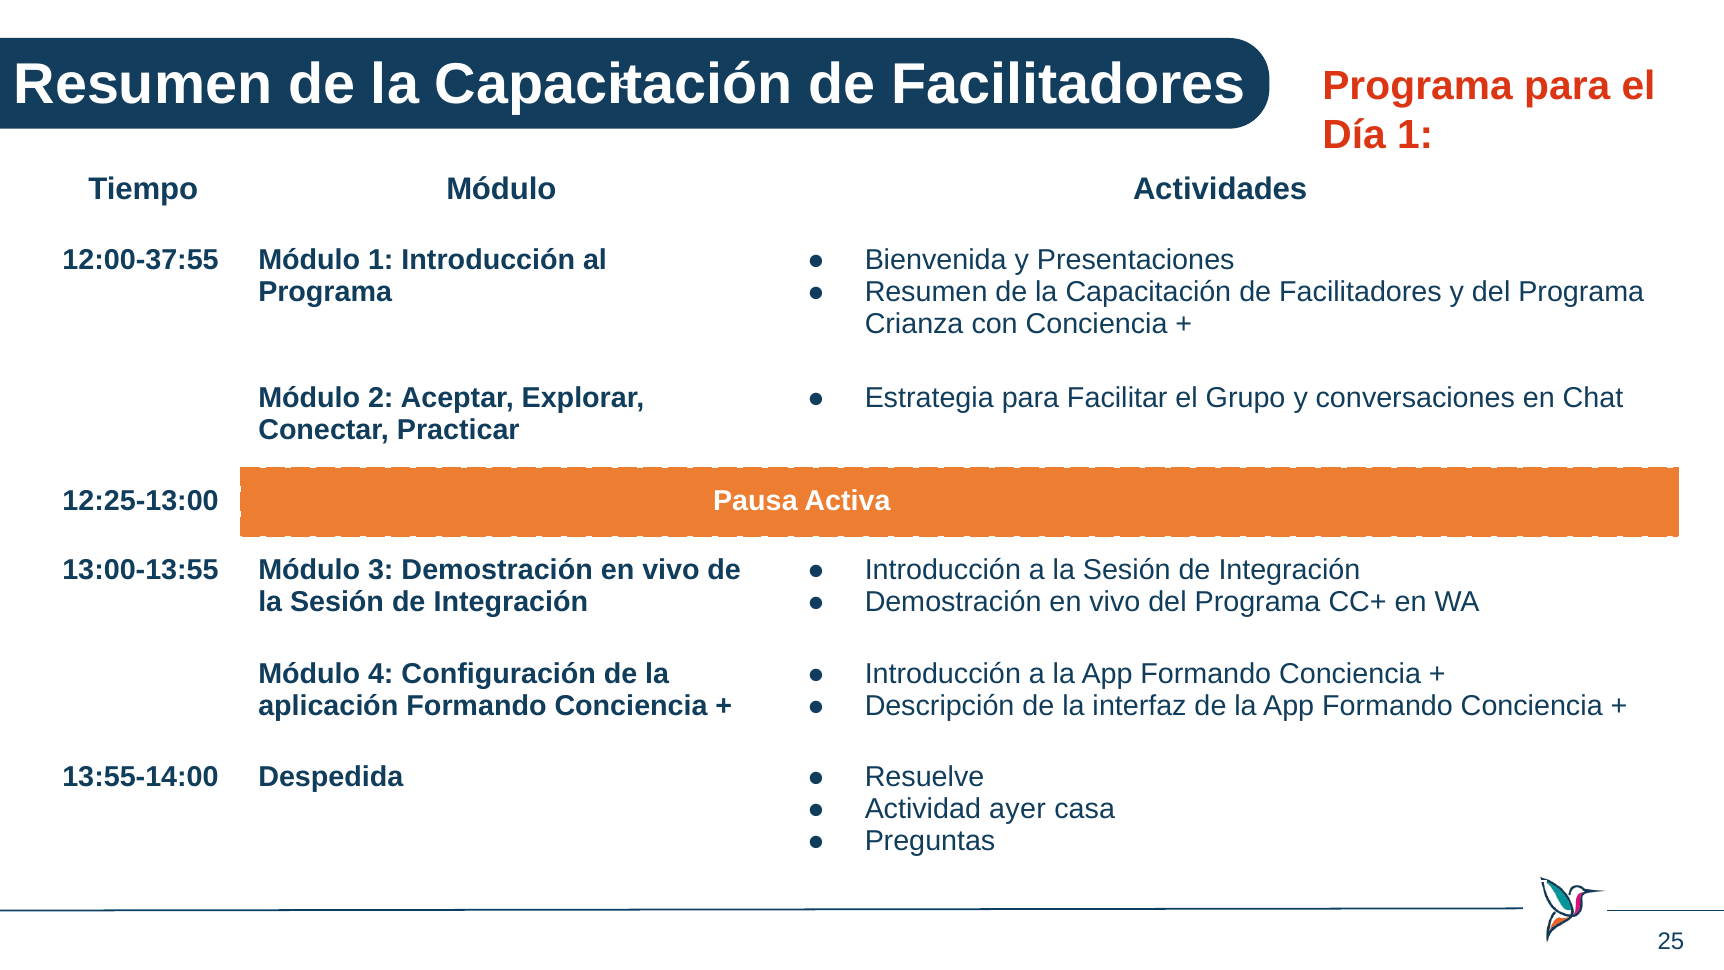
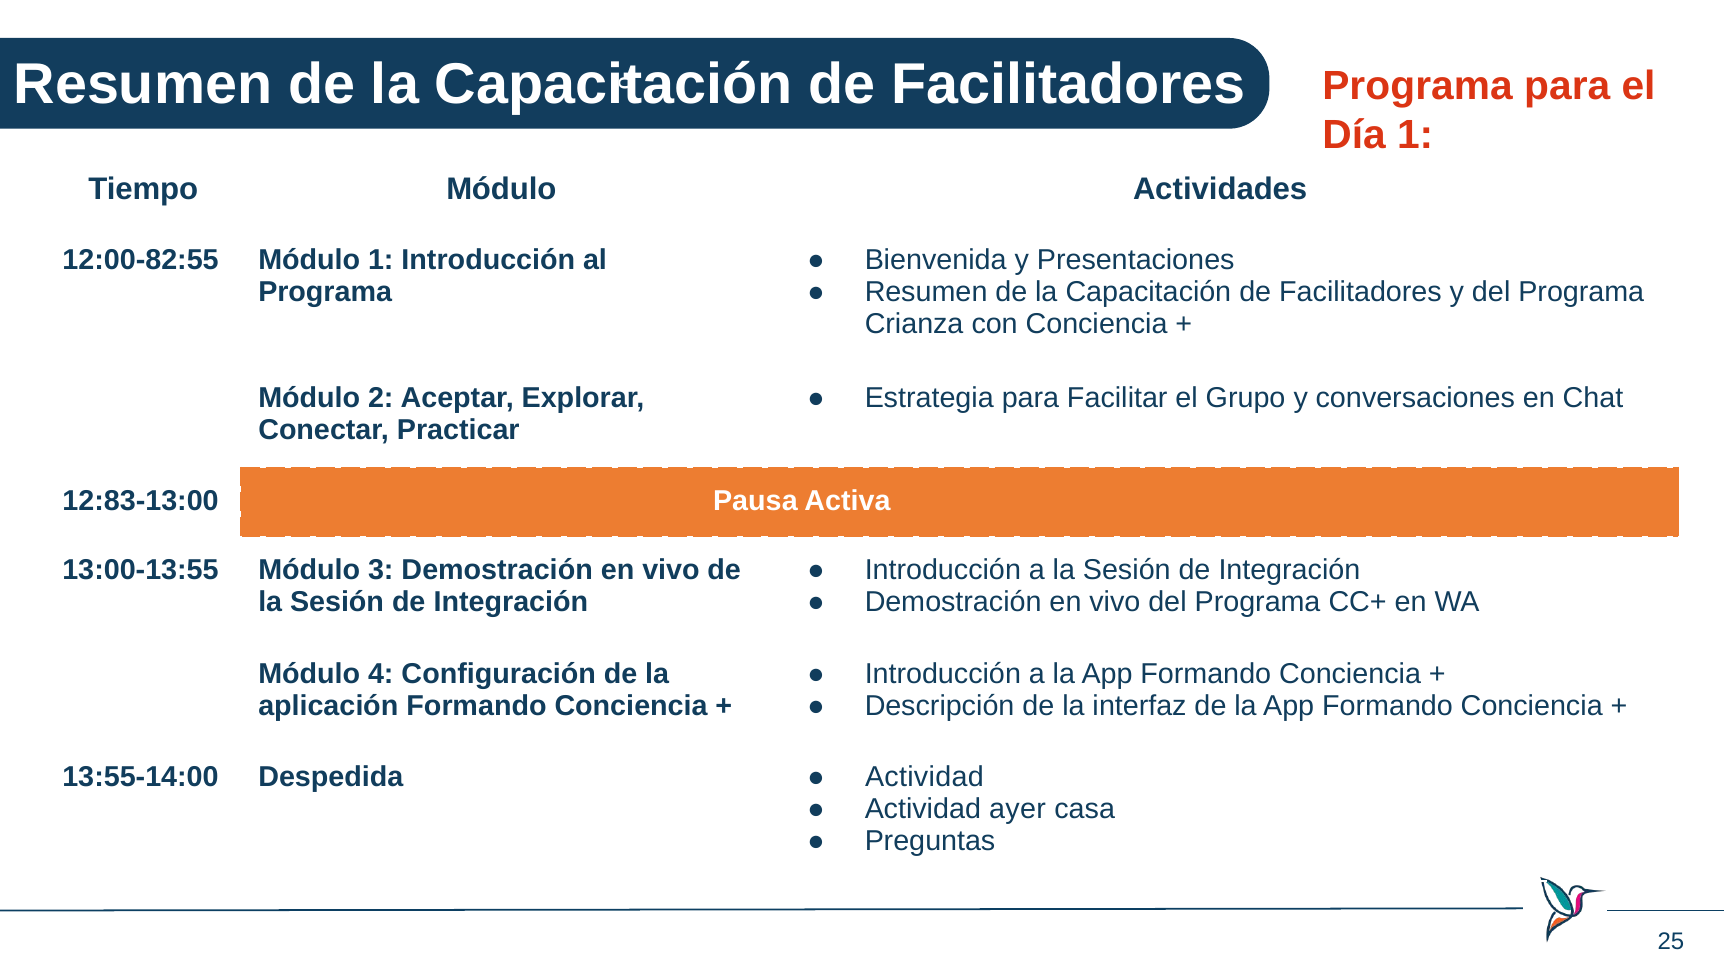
12:00-37:55: 12:00-37:55 -> 12:00-82:55
12:25-13:00: 12:25-13:00 -> 12:83-13:00
Resuelve at (925, 777): Resuelve -> Actividad
